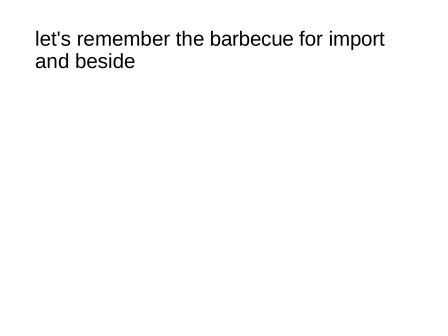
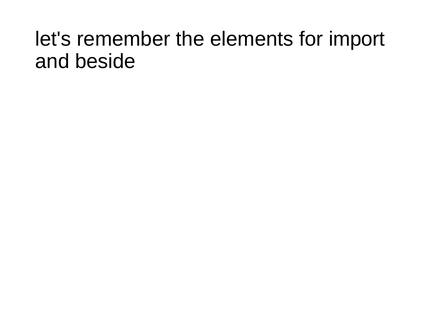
barbecue: barbecue -> elements
